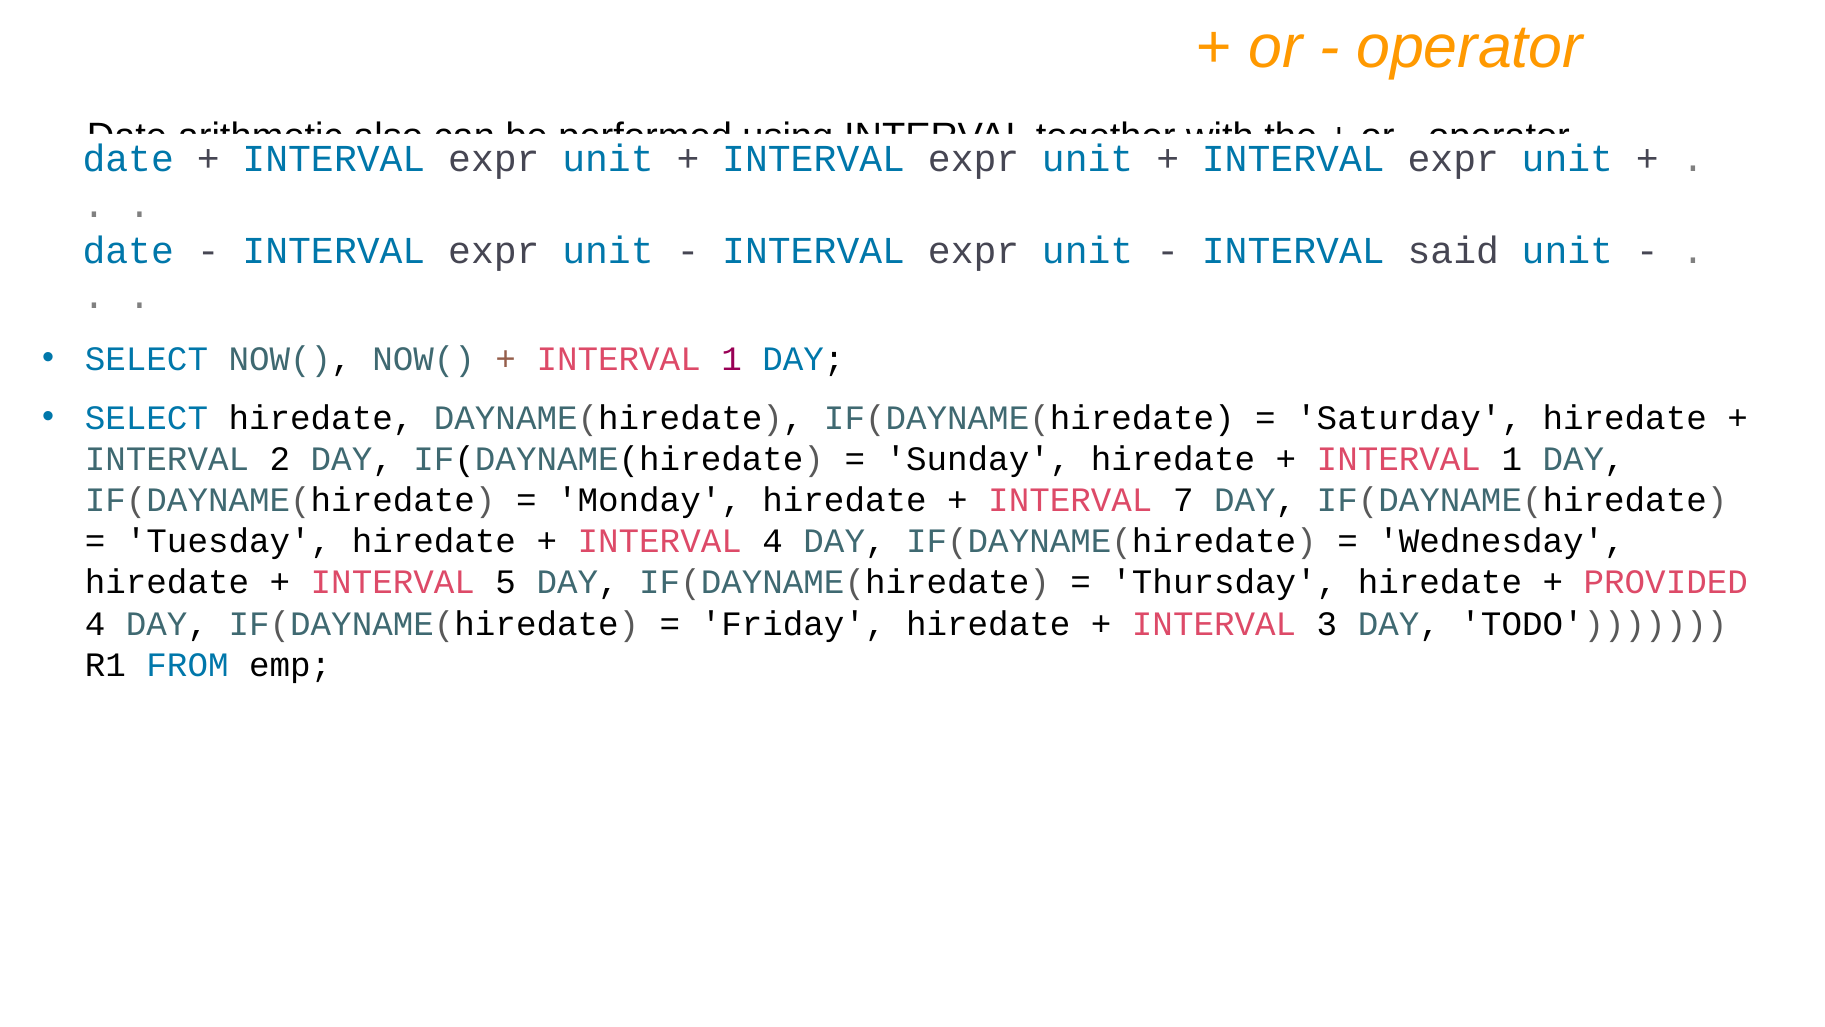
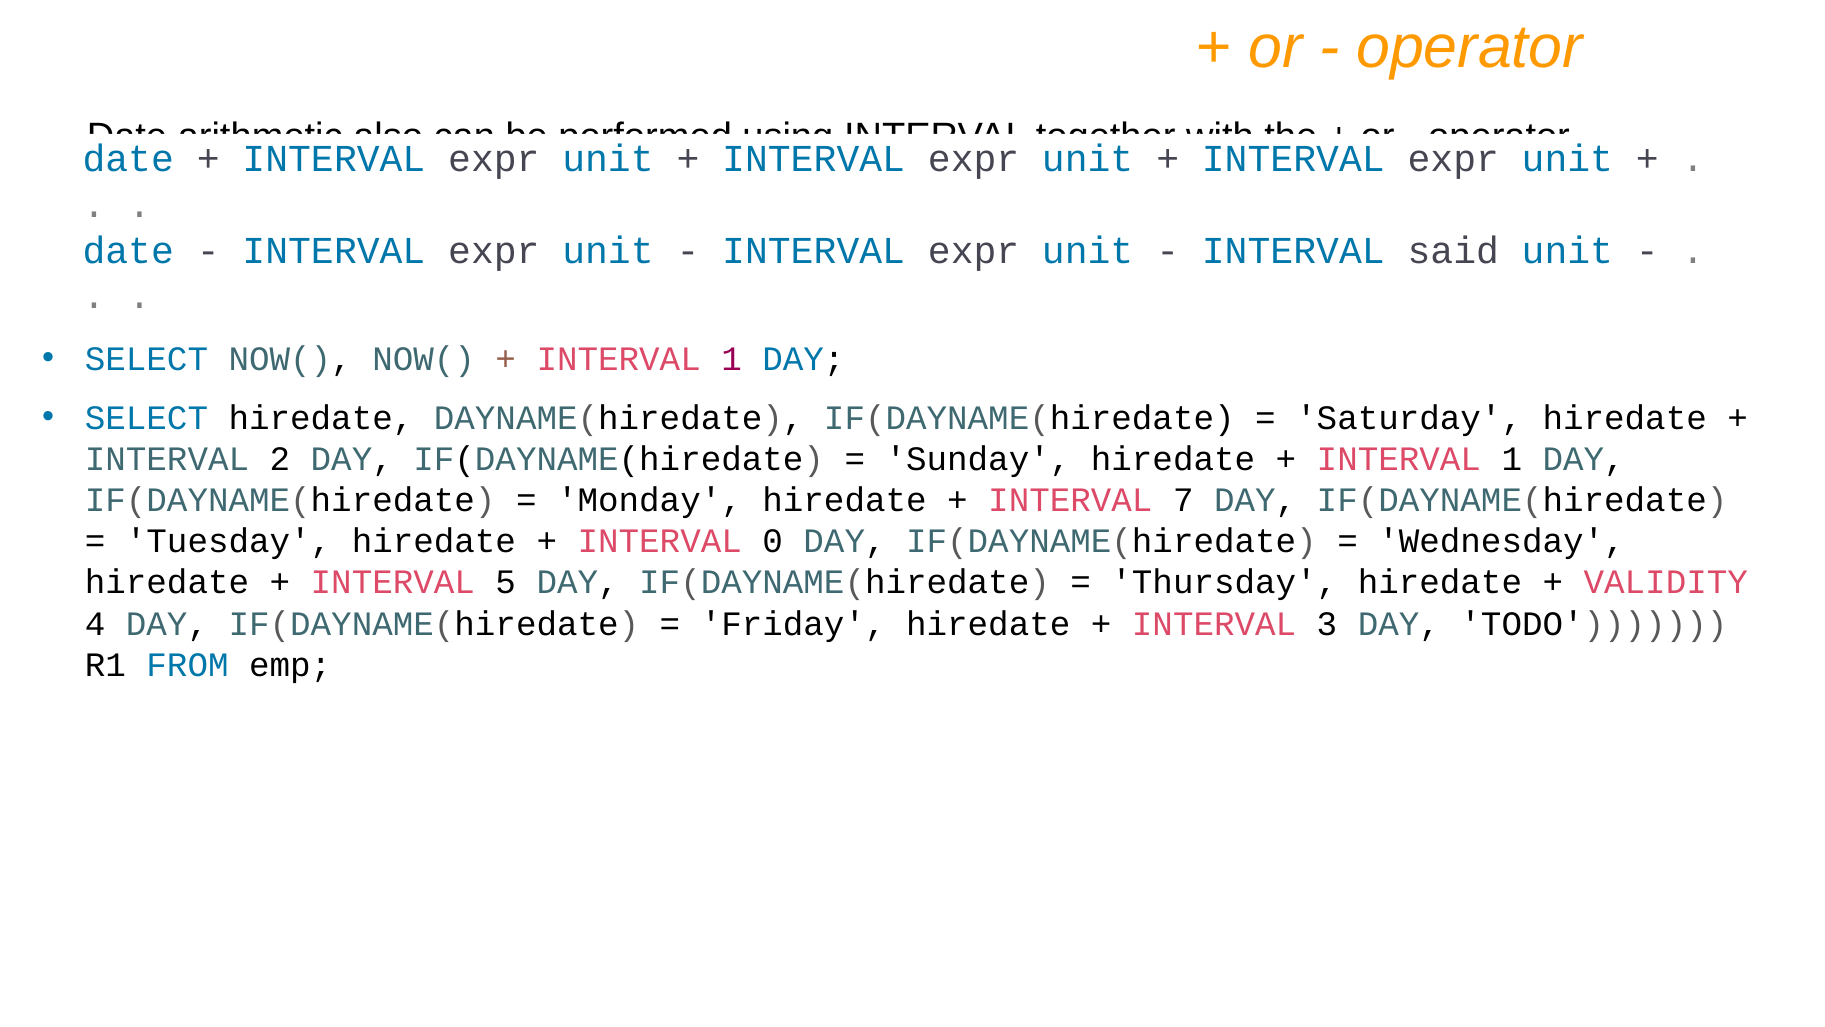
INTERVAL 4: 4 -> 0
PROVIDED: PROVIDED -> VALIDITY
